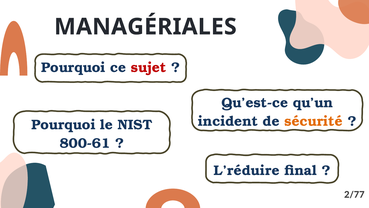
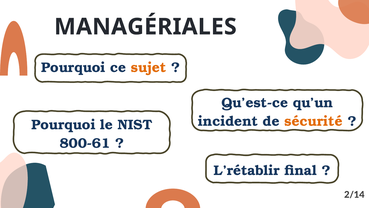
sujet colour: red -> orange
L’réduire: L’réduire -> L’rétablir
2/77: 2/77 -> 2/14
